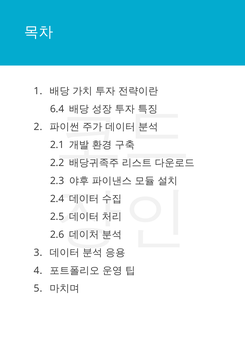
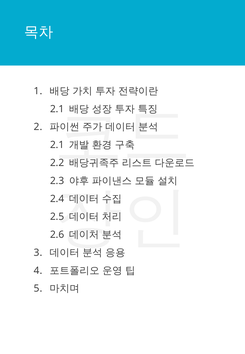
6.4 at (57, 109): 6.4 -> 2.1
